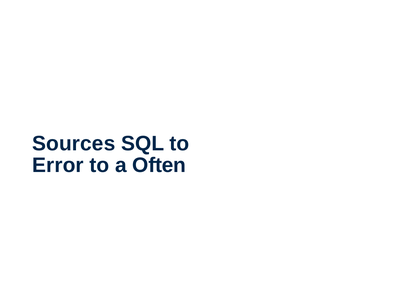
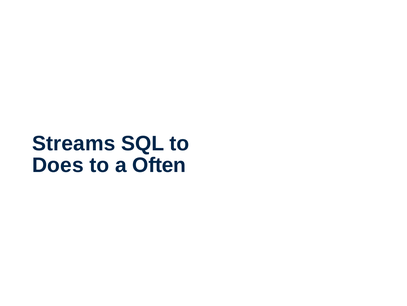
Sources: Sources -> Streams
Error: Error -> Does
